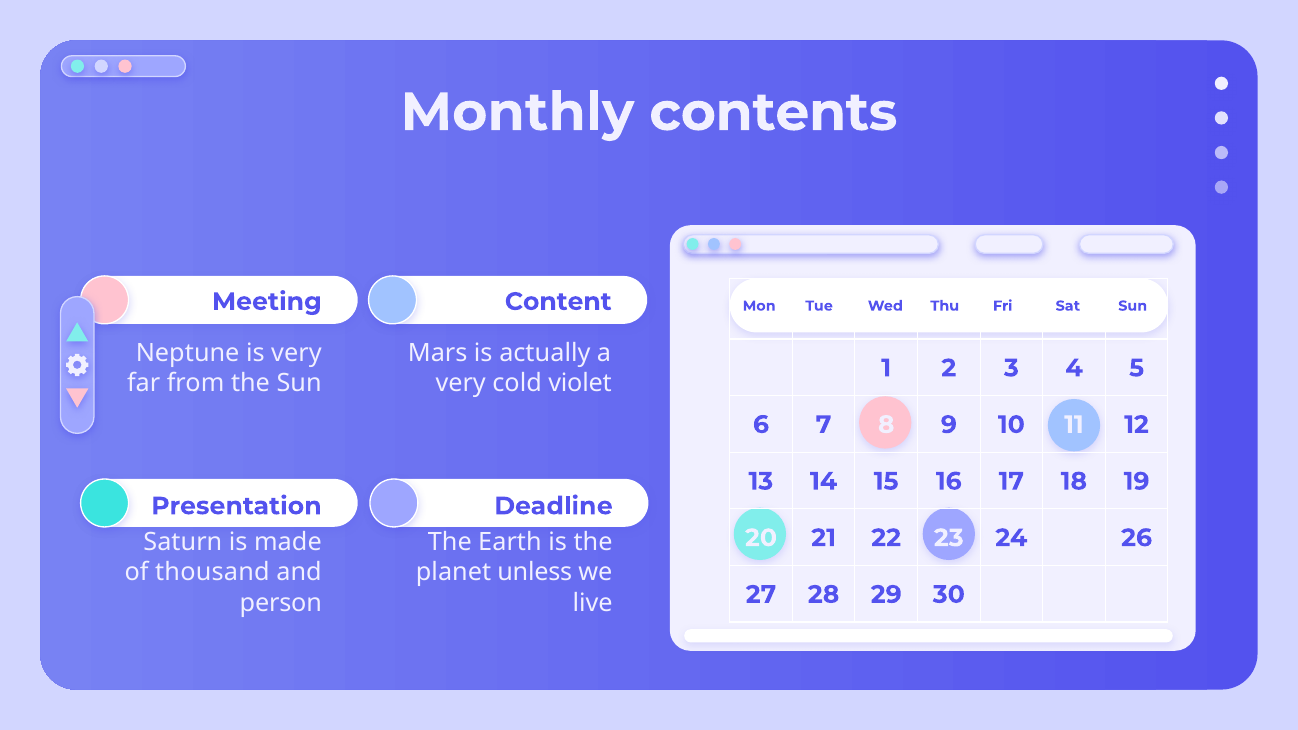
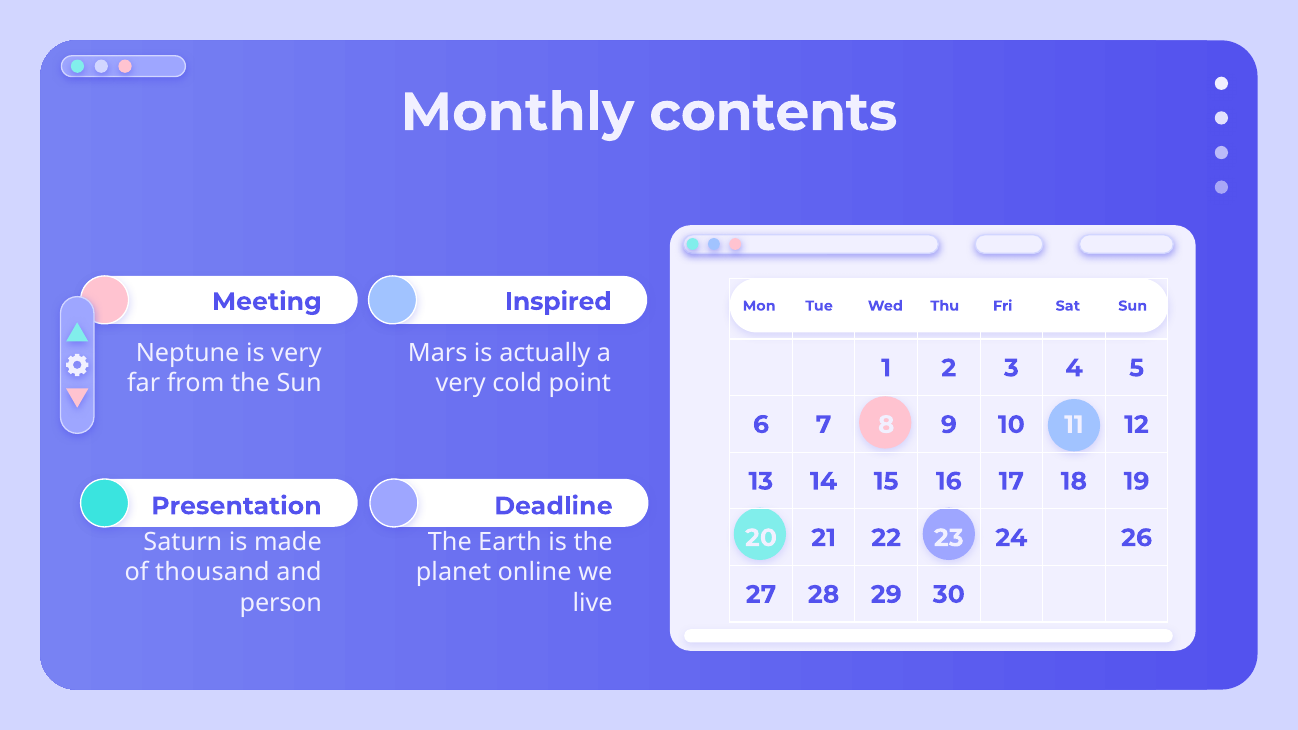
Content: Content -> Inspired
violet: violet -> point
unless: unless -> online
